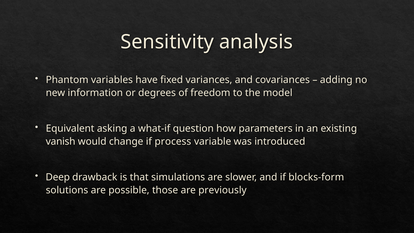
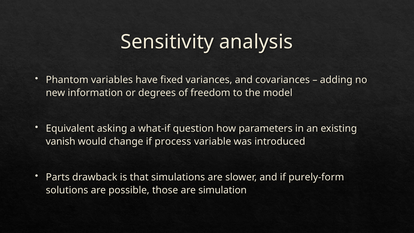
Deep: Deep -> Parts
blocks-form: blocks-form -> purely-form
previously: previously -> simulation
